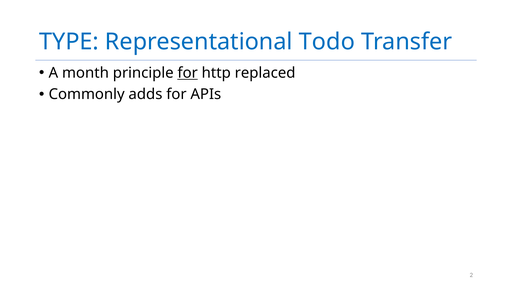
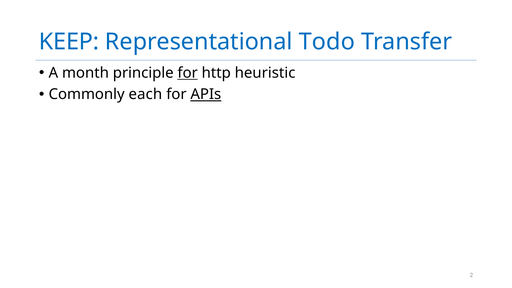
TYPE: TYPE -> KEEP
replaced: replaced -> heuristic
adds: adds -> each
APIs underline: none -> present
